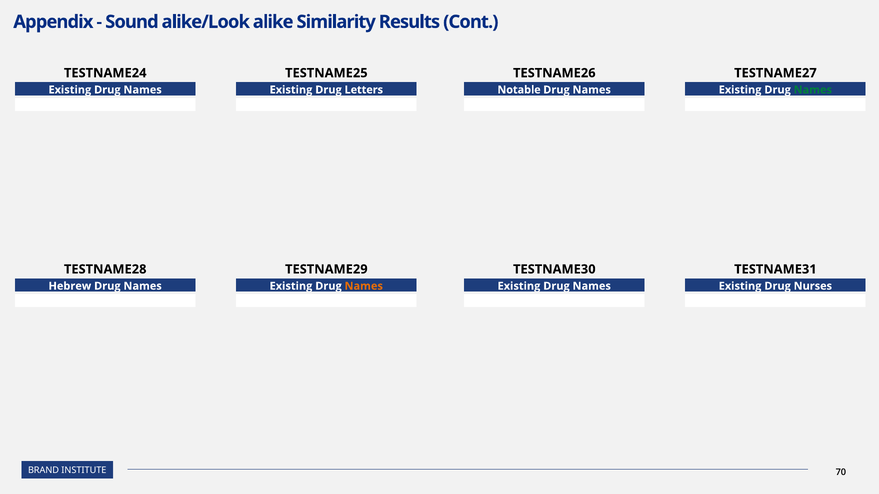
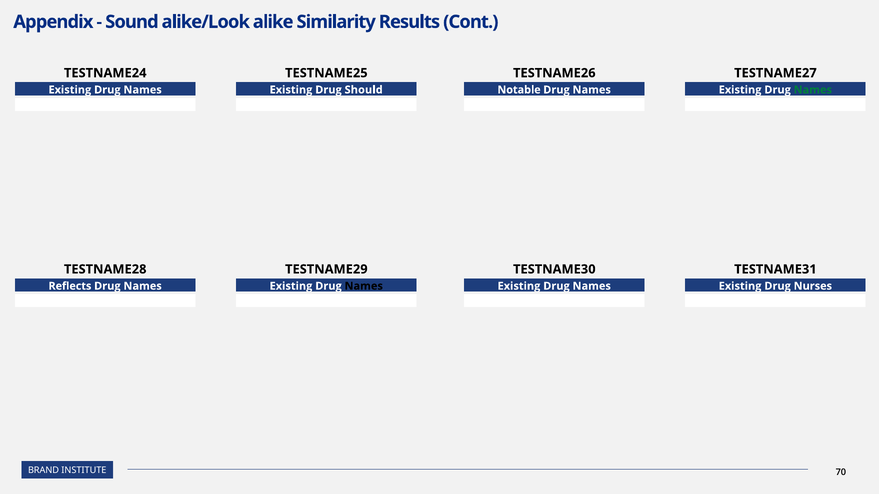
Letters: Letters -> Should
Hebrew: Hebrew -> Reflects
Names at (364, 286) colour: orange -> black
